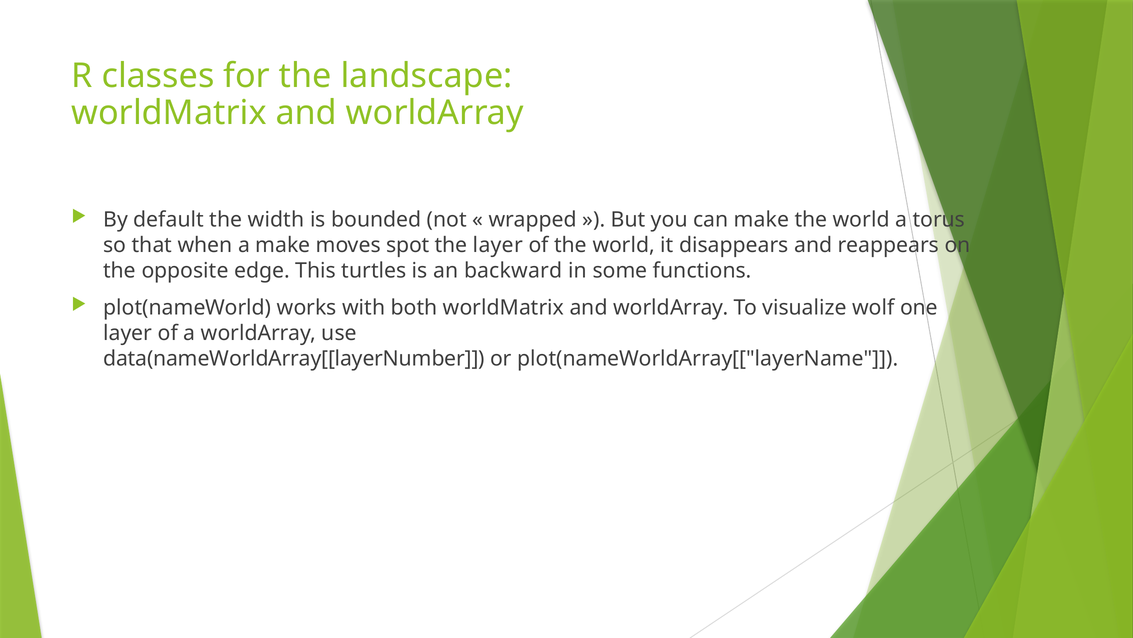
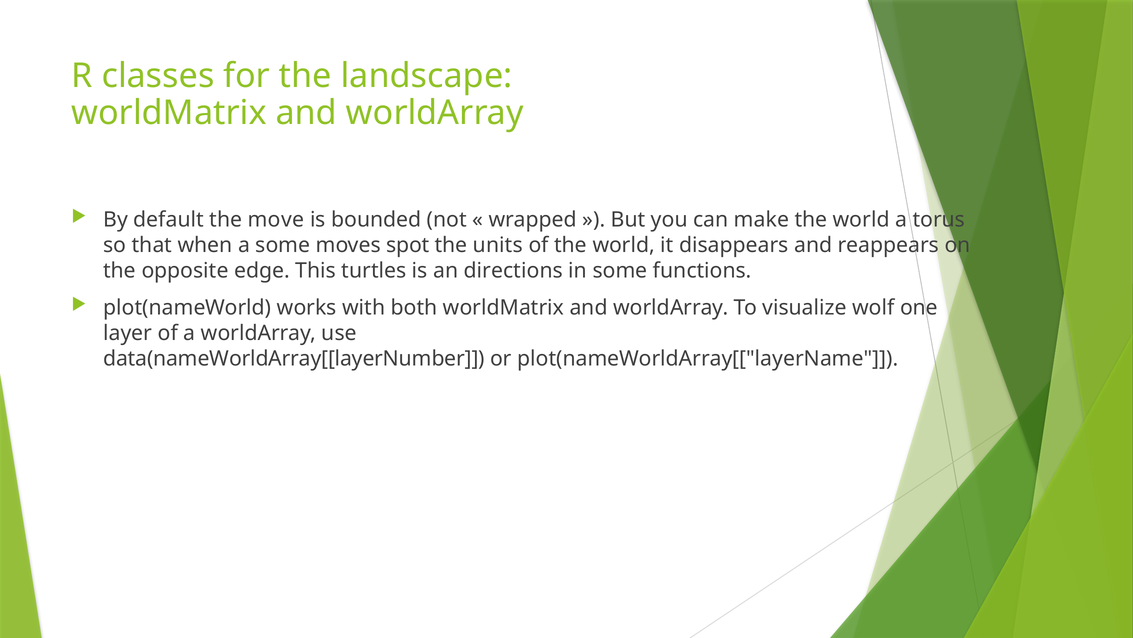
width: width -> move
a make: make -> some
the layer: layer -> units
backward: backward -> directions
